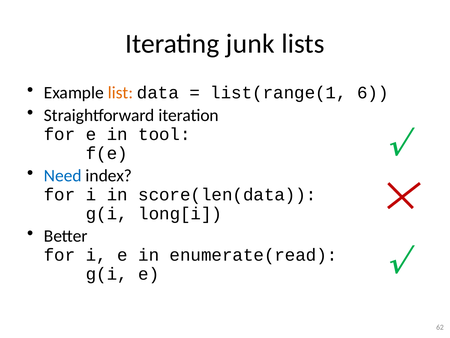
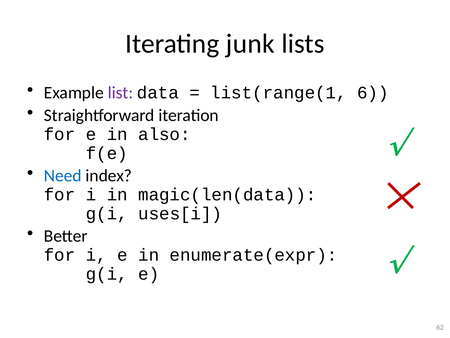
list colour: orange -> purple
tool: tool -> also
score(len(data: score(len(data -> magic(len(data
long[i: long[i -> uses[i
enumerate(read: enumerate(read -> enumerate(expr
